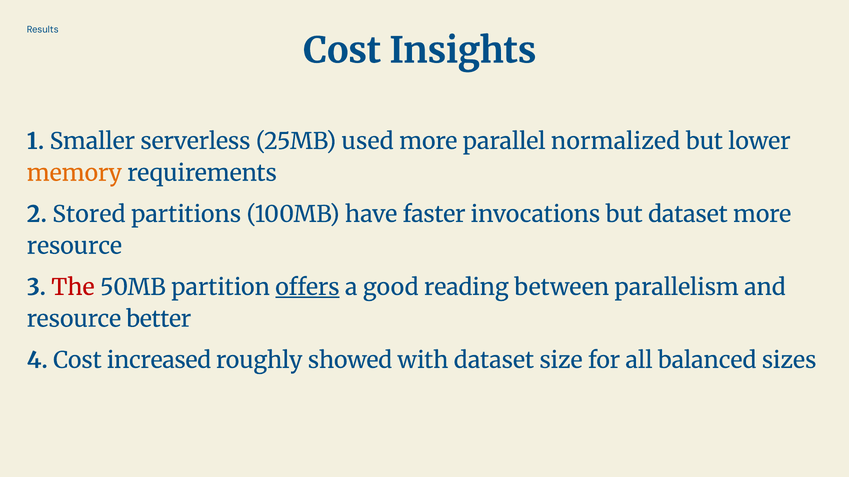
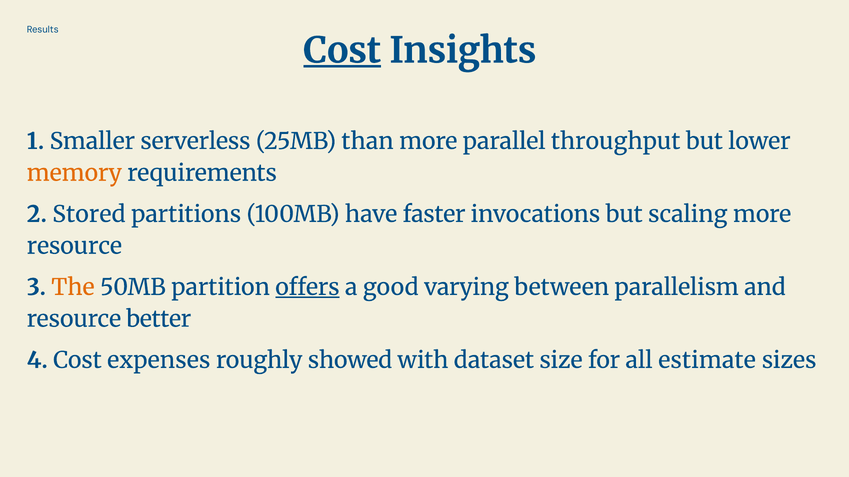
Cost at (342, 51) underline: none -> present
used: used -> than
normalized: normalized -> throughput
but dataset: dataset -> scaling
The colour: red -> orange
reading: reading -> varying
increased: increased -> expenses
balanced: balanced -> estimate
